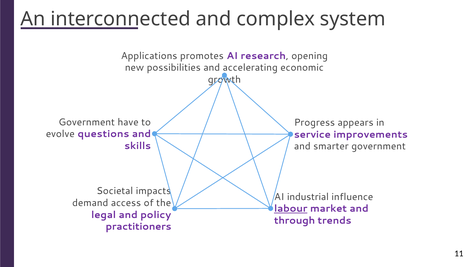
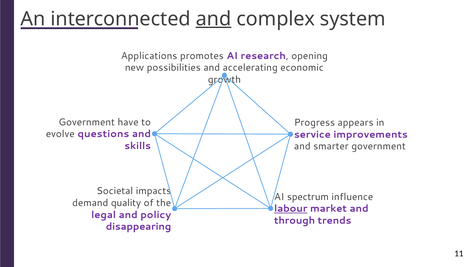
and at (214, 19) underline: none -> present
industrial: industrial -> spectrum
access: access -> quality
practitioners: practitioners -> disappearing
